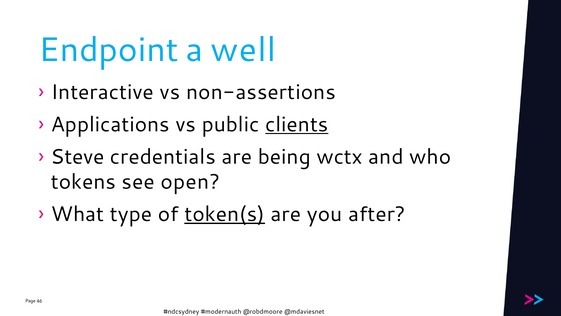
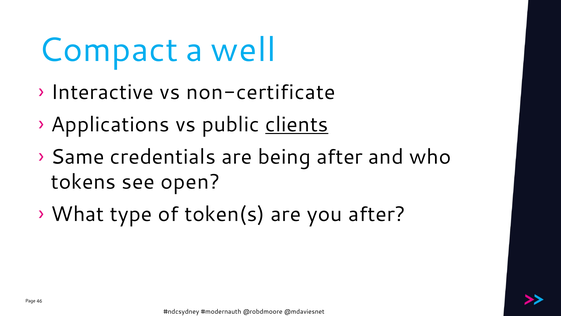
Endpoint: Endpoint -> Compact
non-assertions: non-assertions -> non-certificate
Steve: Steve -> Same
being wctx: wctx -> after
token(s underline: present -> none
